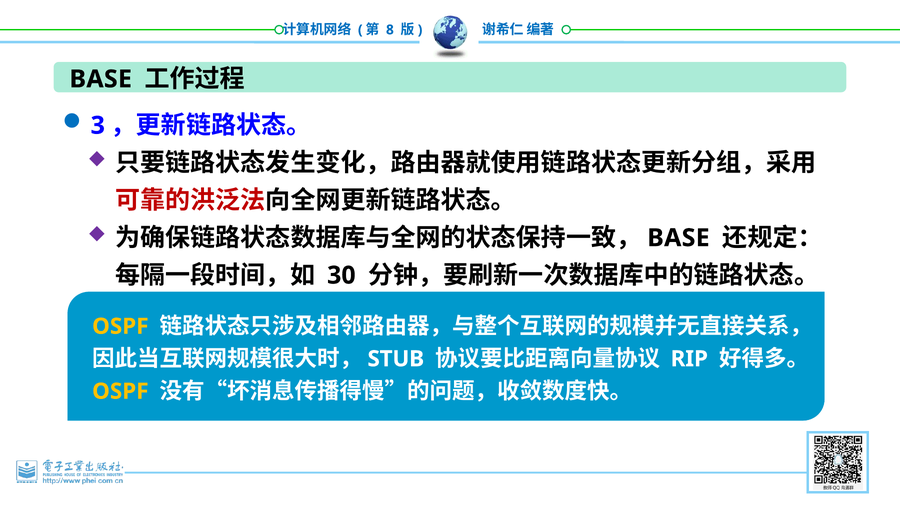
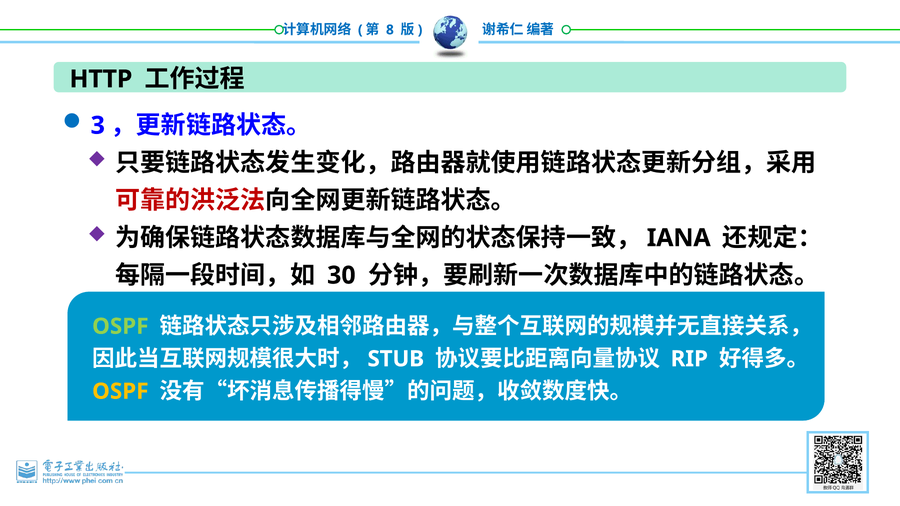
BASE at (101, 79): BASE -> HTTP
BASE at (678, 238): BASE -> IANA
OSPF at (120, 327) colour: yellow -> light green
